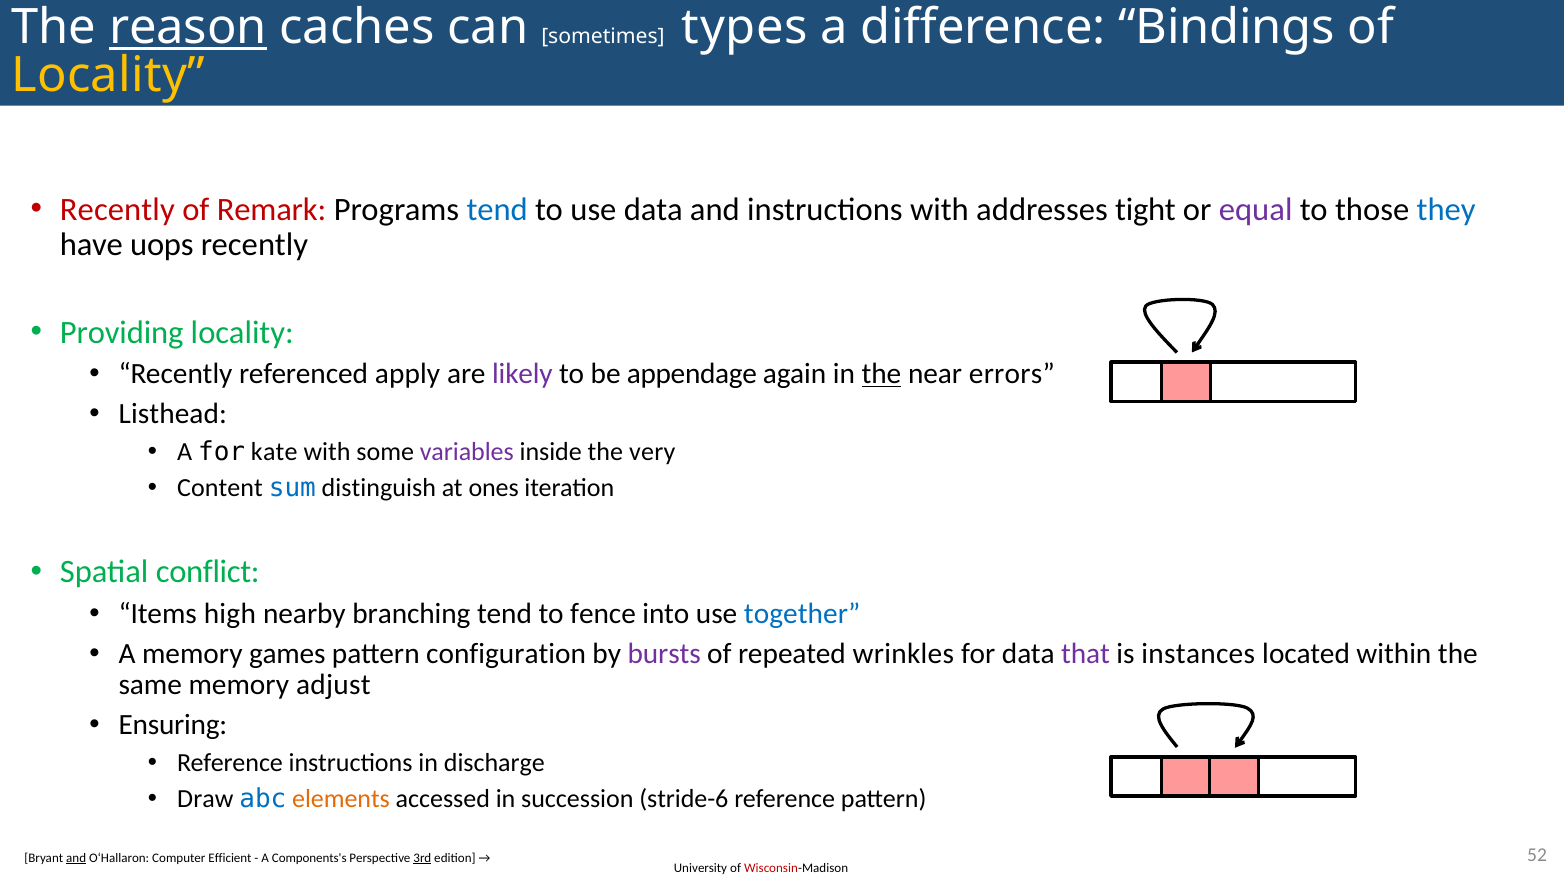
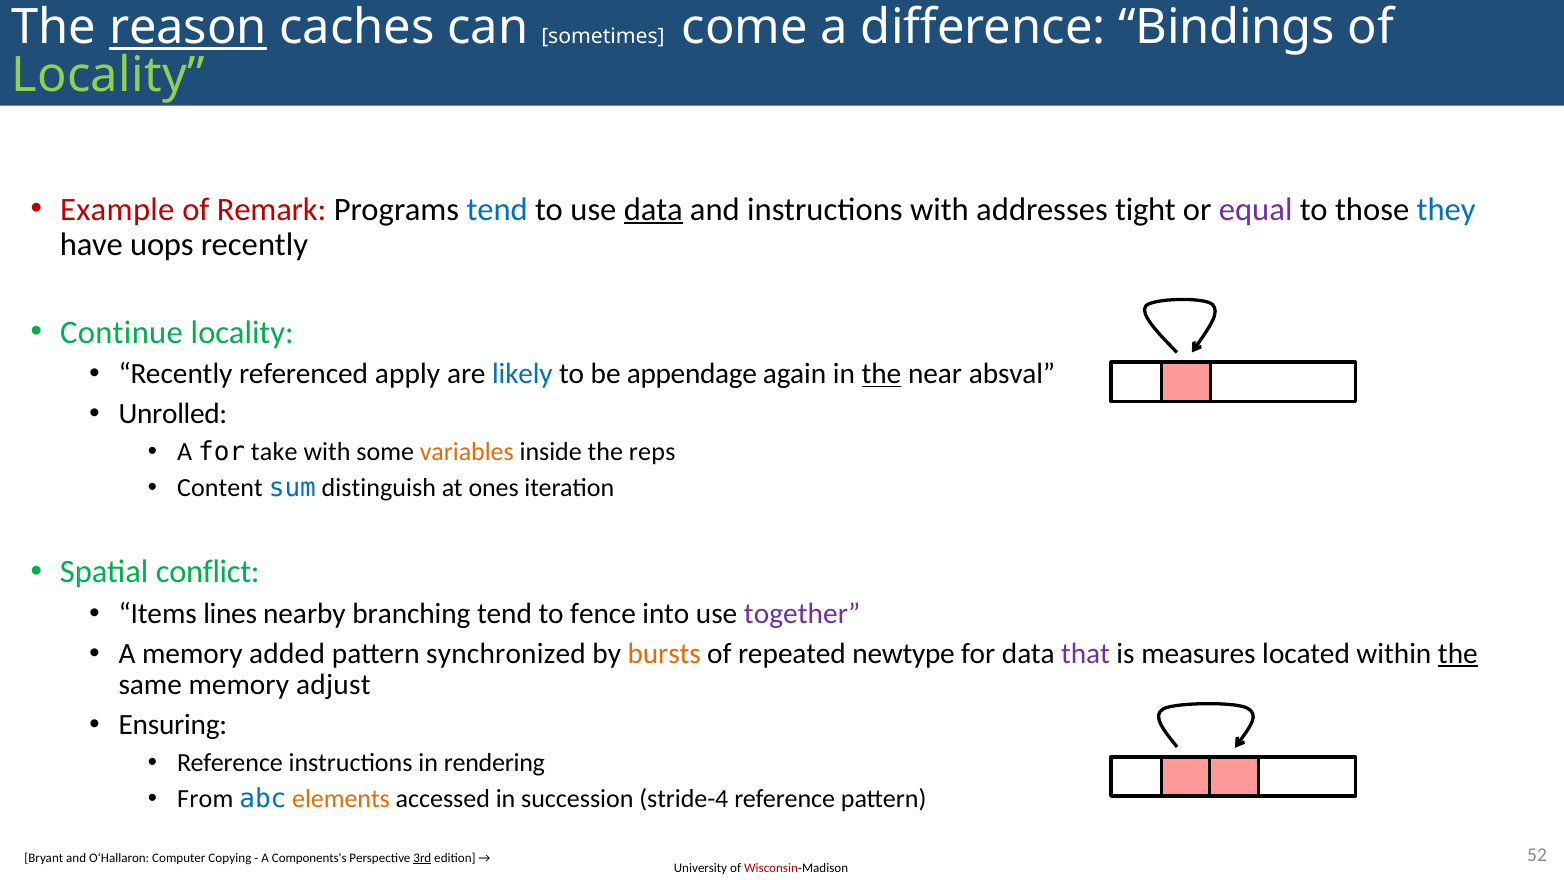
types: types -> come
Locality at (108, 75) colour: yellow -> light green
Recently at (117, 209): Recently -> Example
data at (653, 209) underline: none -> present
Providing: Providing -> Continue
likely colour: purple -> blue
errors: errors -> absval
Listhead: Listhead -> Unrolled
kate: kate -> take
variables colour: purple -> orange
very: very -> reps
high: high -> lines
together colour: blue -> purple
games: games -> added
configuration: configuration -> synchronized
bursts colour: purple -> orange
wrinkles: wrinkles -> newtype
instances: instances -> measures
the at (1458, 653) underline: none -> present
discharge: discharge -> rendering
Draw: Draw -> From
stride-6: stride-6 -> stride-4
and at (76, 858) underline: present -> none
Efficient: Efficient -> Copying
